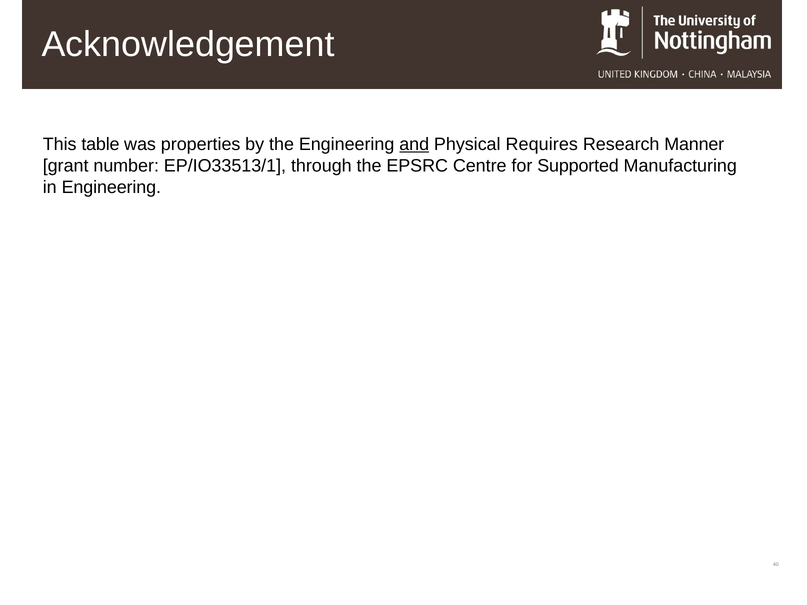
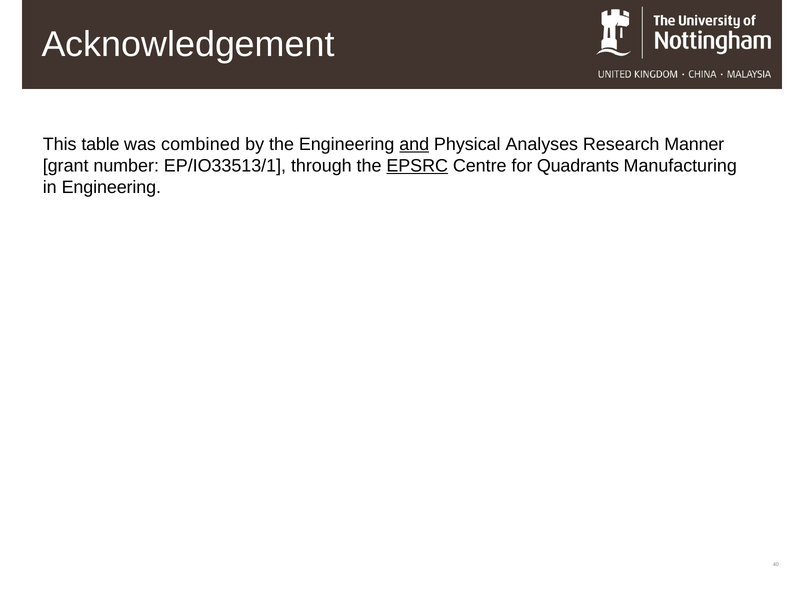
properties: properties -> combined
Requires: Requires -> Analyses
EPSRC underline: none -> present
Supported: Supported -> Quadrants
